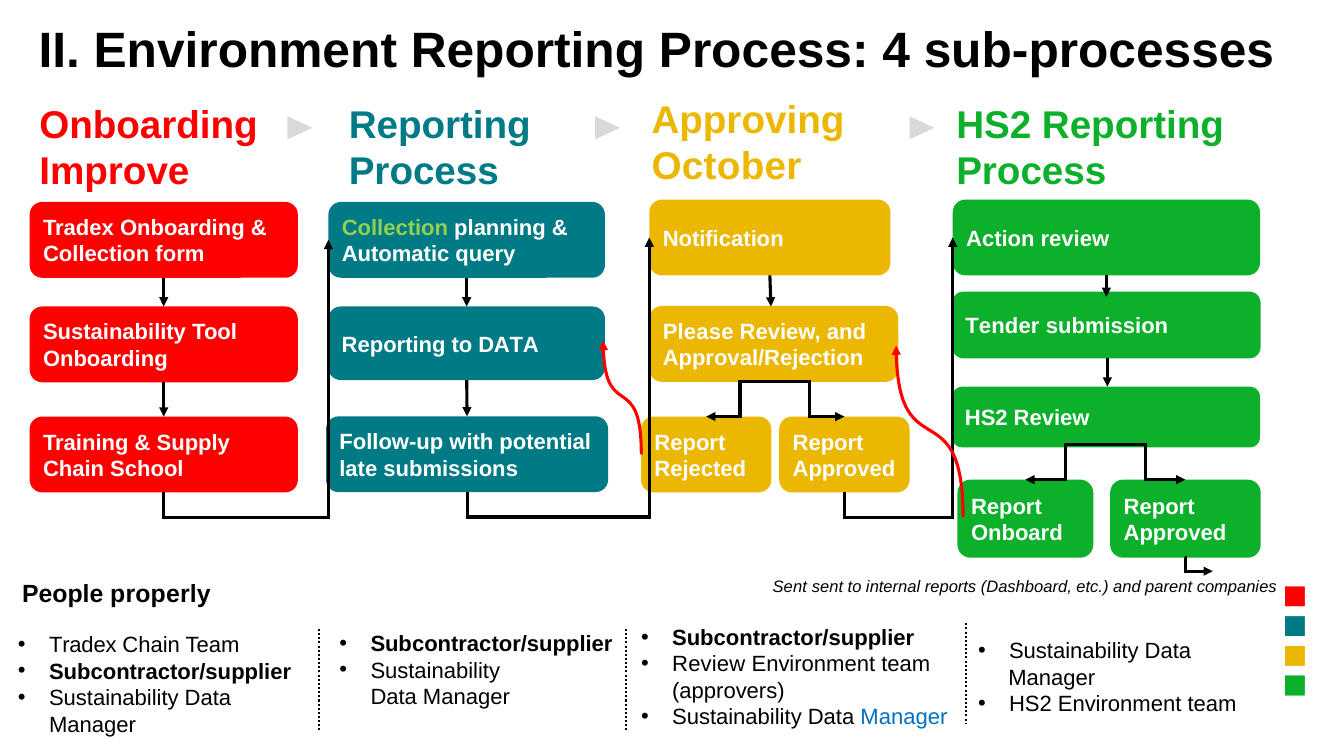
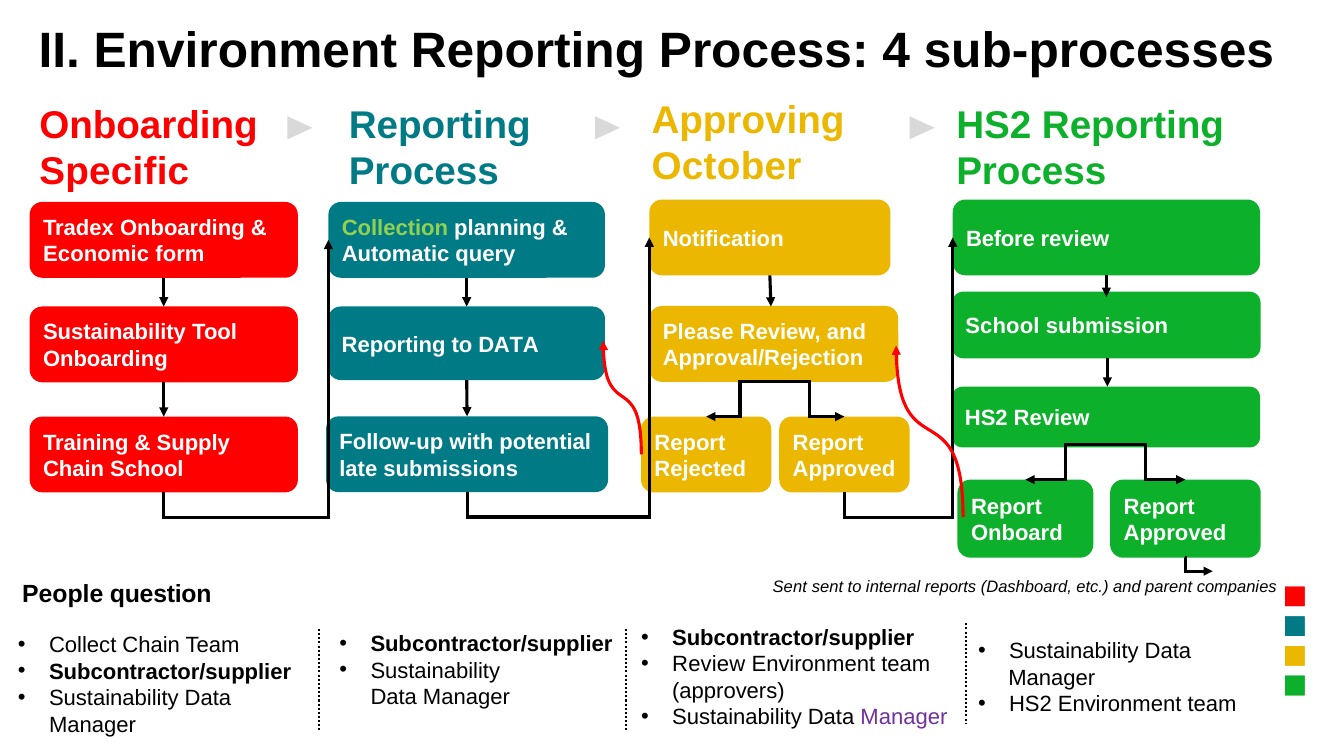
Improve: Improve -> Specific
Action: Action -> Before
Collection at (96, 255): Collection -> Economic
Tender at (1002, 327): Tender -> School
properly: properly -> question
Tradex at (83, 646): Tradex -> Collect
Manager at (904, 718) colour: blue -> purple
